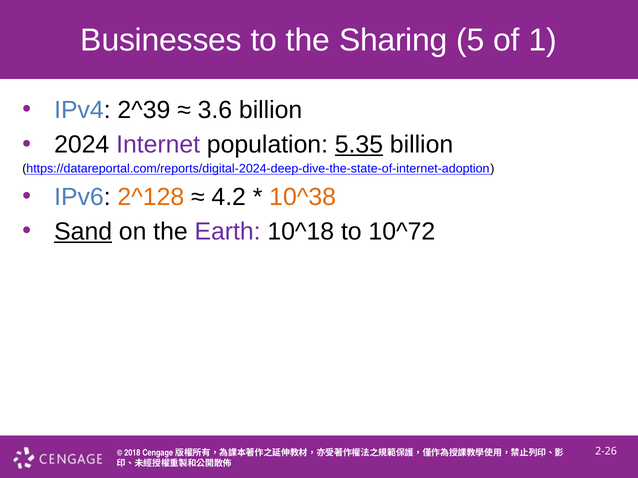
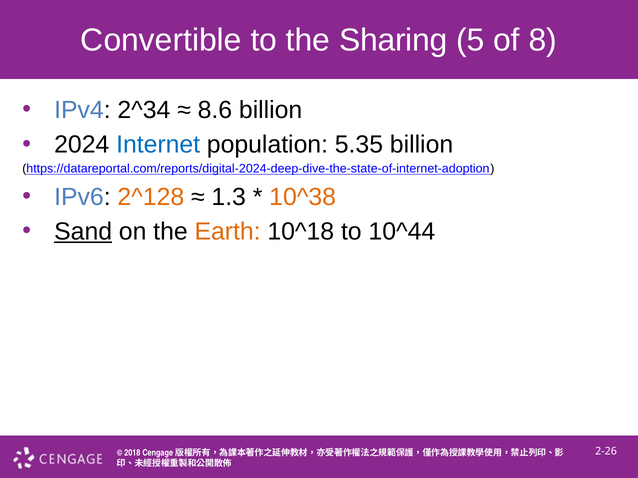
Businesses: Businesses -> Convertible
1: 1 -> 8
2^39: 2^39 -> 2^34
3.6: 3.6 -> 8.6
Internet colour: purple -> blue
5.35 underline: present -> none
4.2: 4.2 -> 1.3
Earth colour: purple -> orange
10^72: 10^72 -> 10^44
